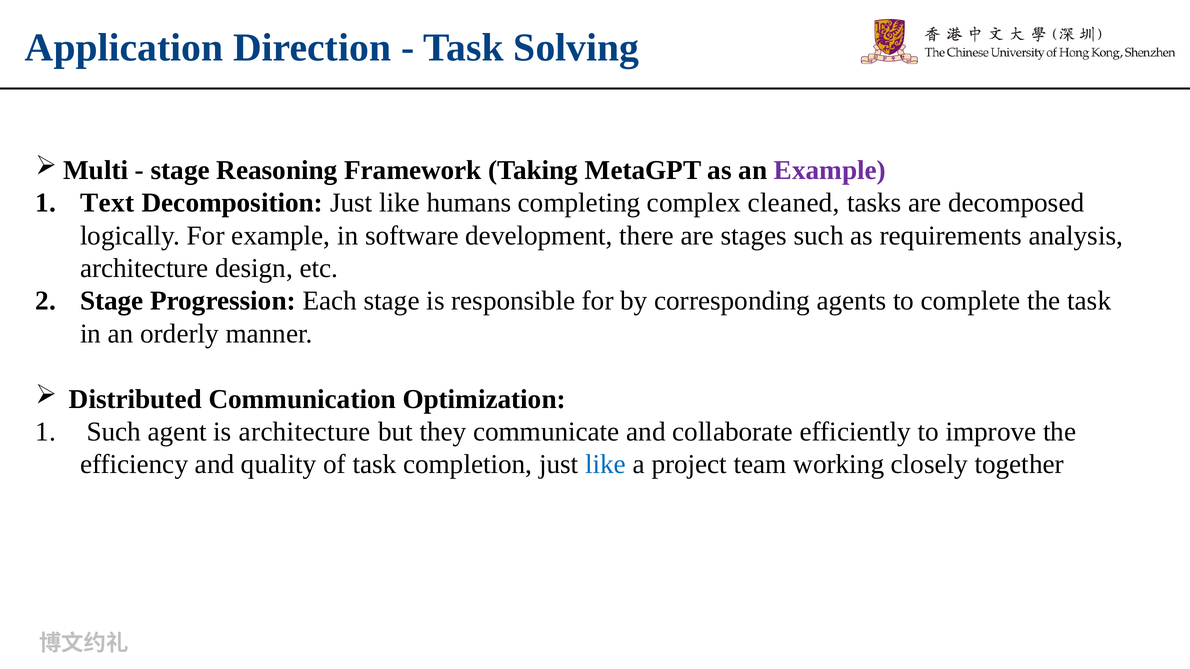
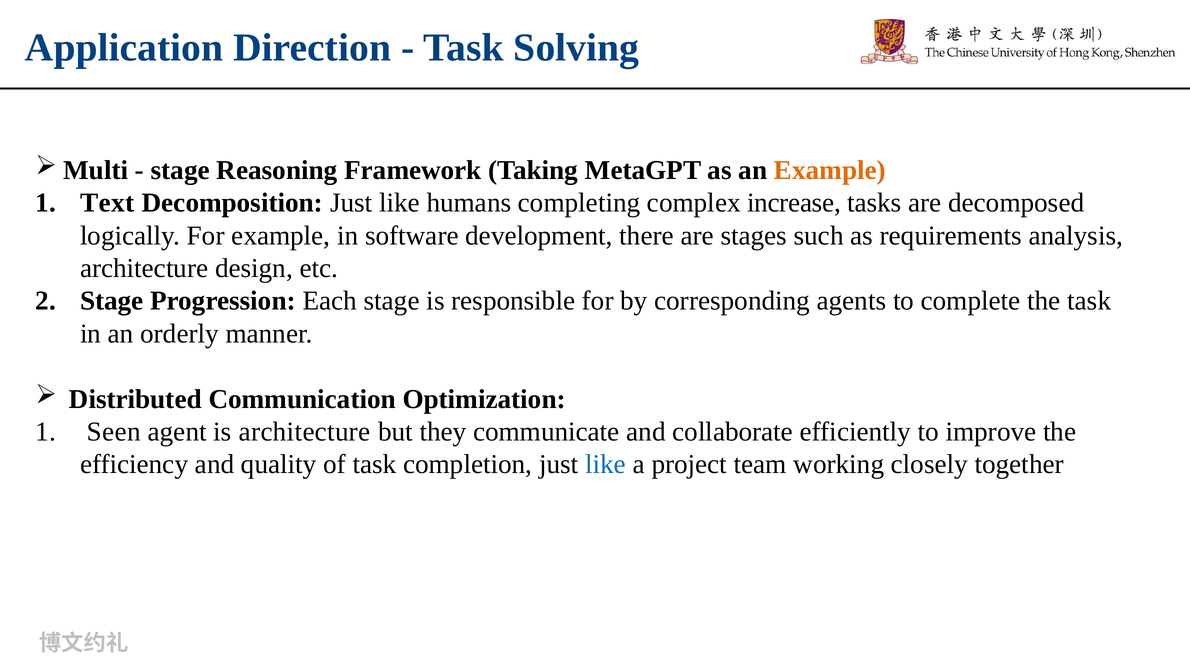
Example at (830, 170) colour: purple -> orange
cleaned: cleaned -> increase
Such at (114, 432): Such -> Seen
